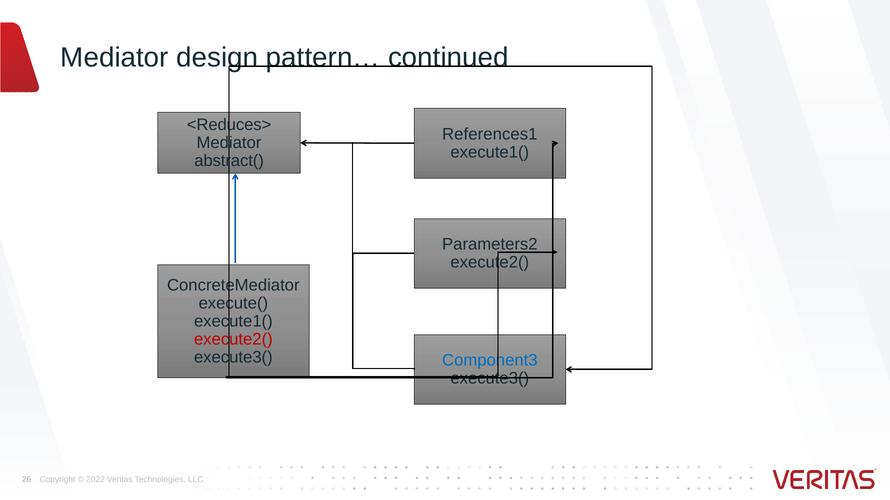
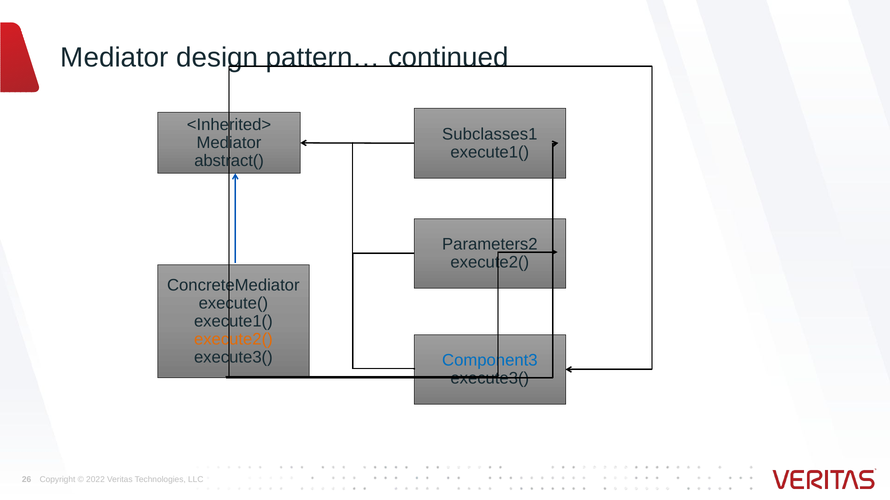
<Reduces>: <Reduces> -> <Inherited>
References1: References1 -> Subclasses1
execute2( at (233, 340) colour: red -> orange
